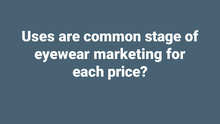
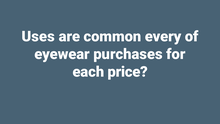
stage: stage -> every
marketing: marketing -> purchases
